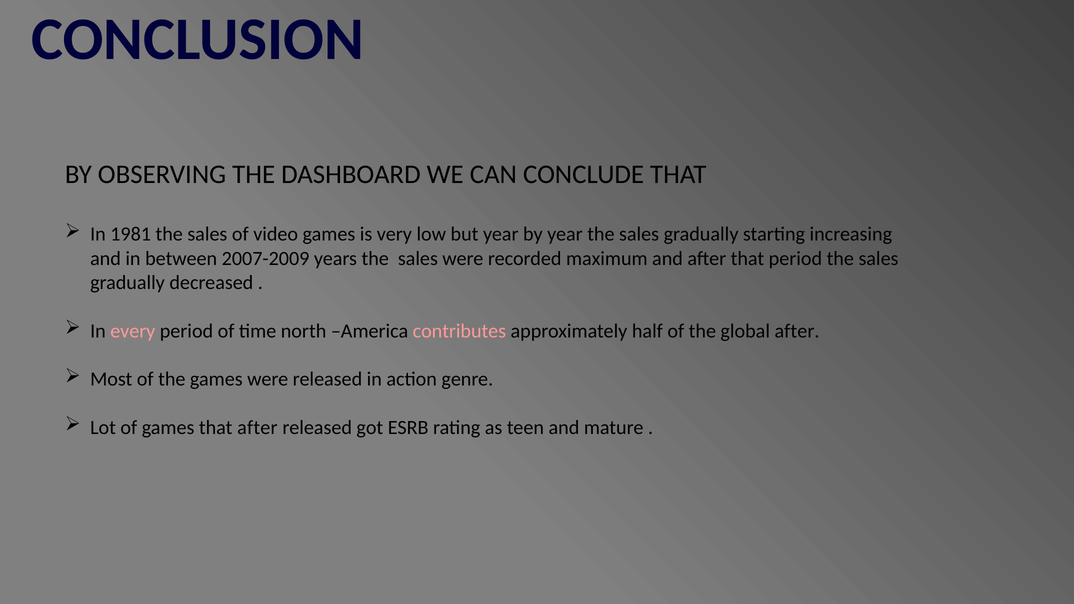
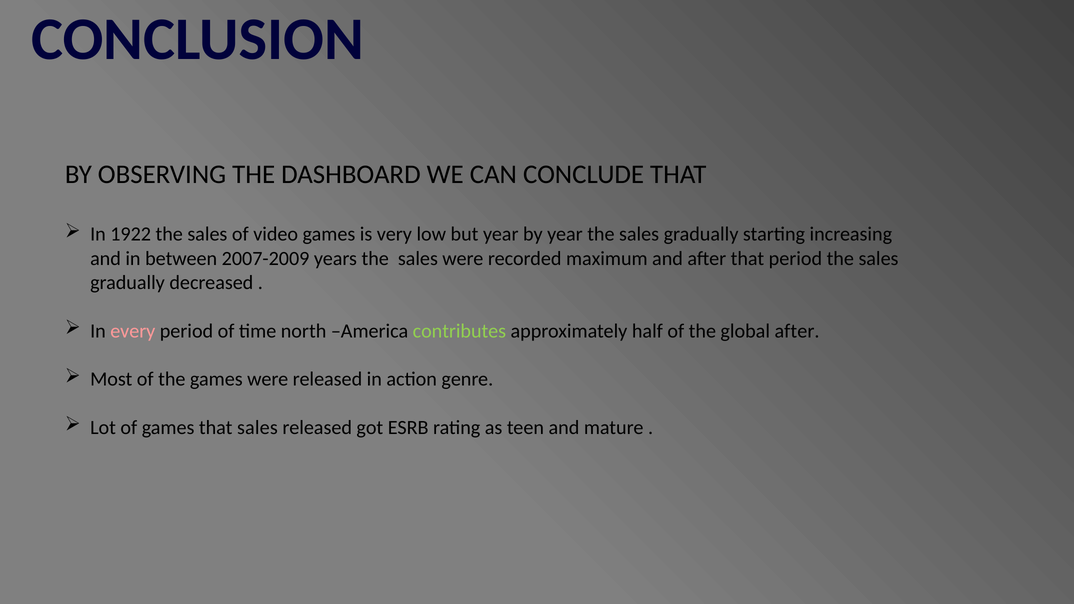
1981: 1981 -> 1922
contributes colour: pink -> light green
that after: after -> sales
